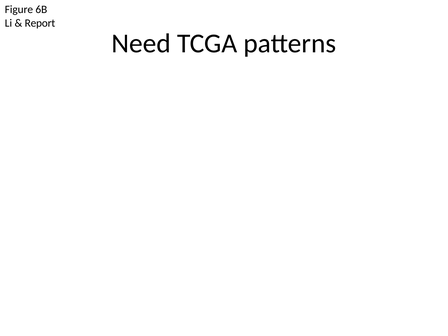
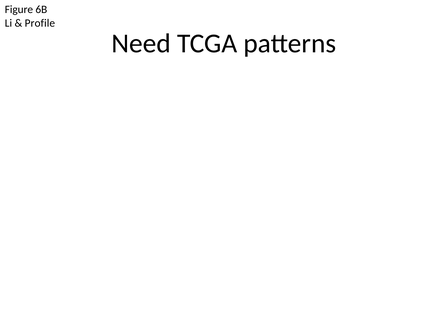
Report: Report -> Profile
